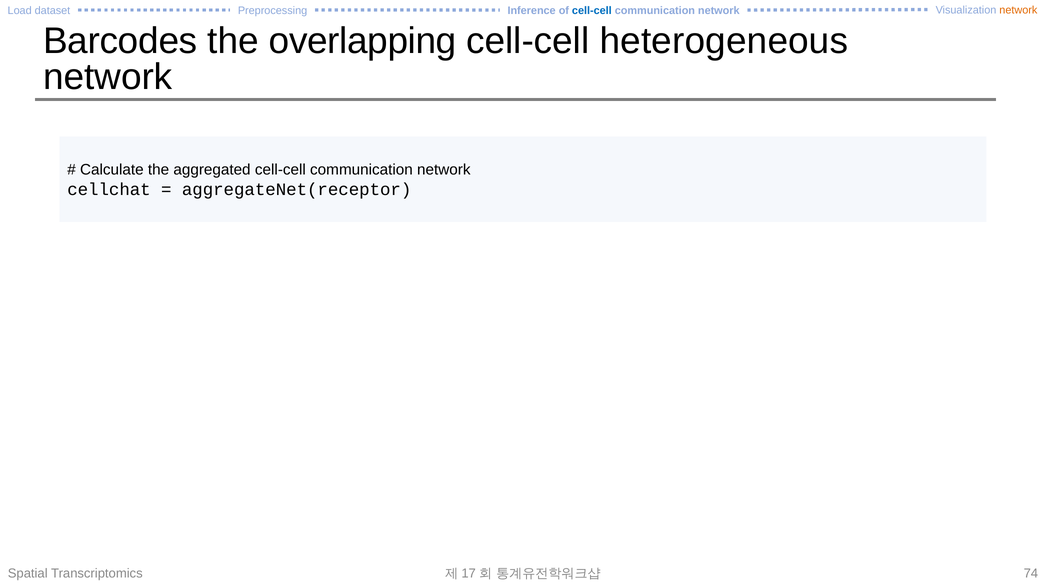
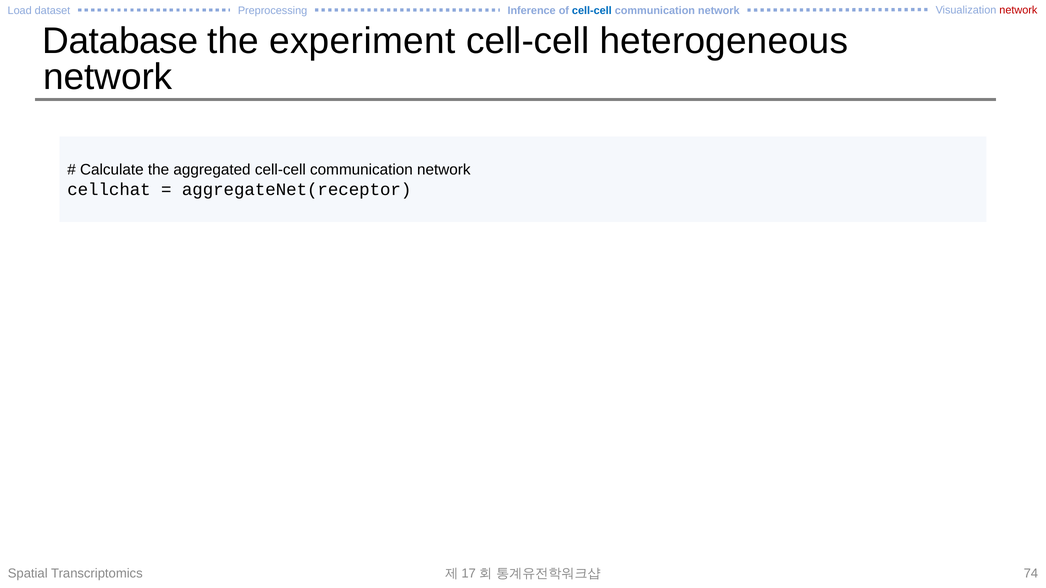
network at (1018, 10) colour: orange -> red
Barcodes: Barcodes -> Database
overlapping: overlapping -> experiment
